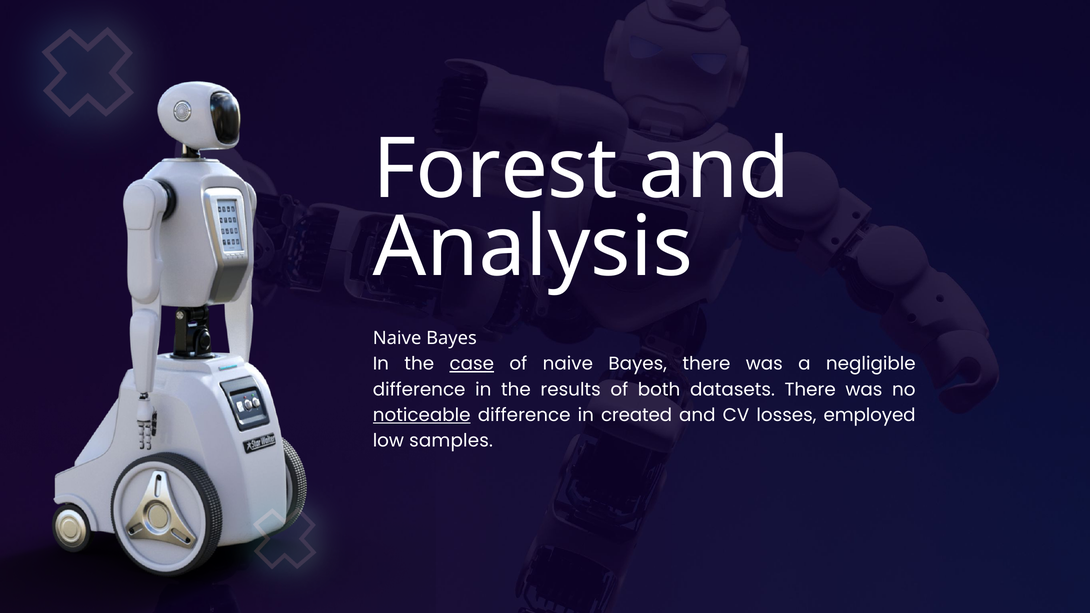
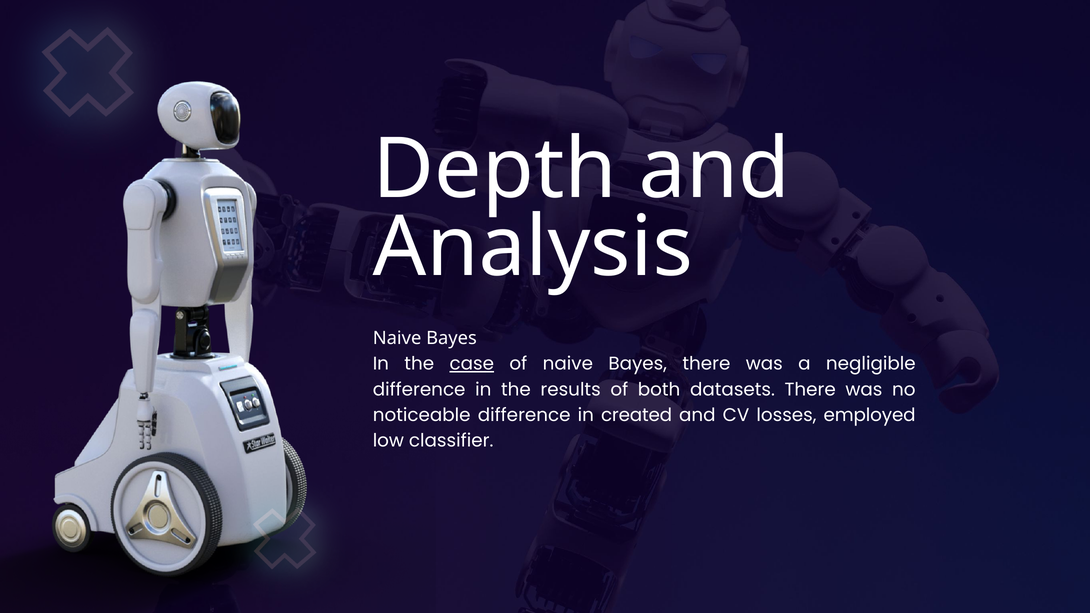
Forest: Forest -> Depth
noticeable underline: present -> none
samples: samples -> classifier
